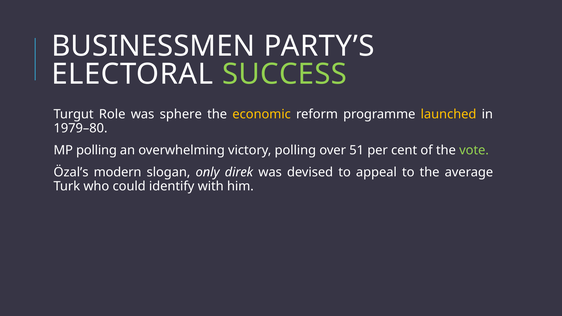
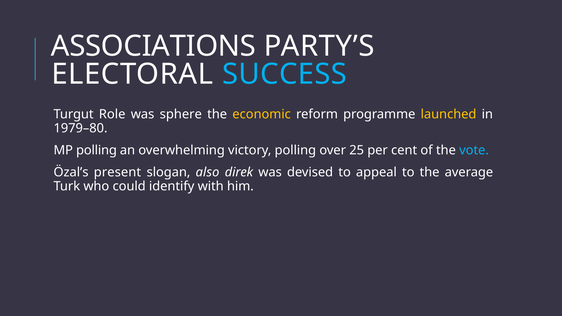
BUSINESSMEN: BUSINESSMEN -> ASSOCIATIONS
SUCCESS colour: light green -> light blue
51: 51 -> 25
vote colour: light green -> light blue
modern: modern -> present
only: only -> also
